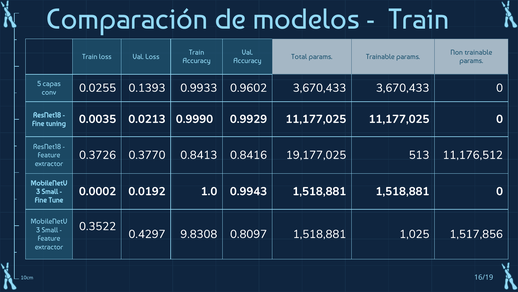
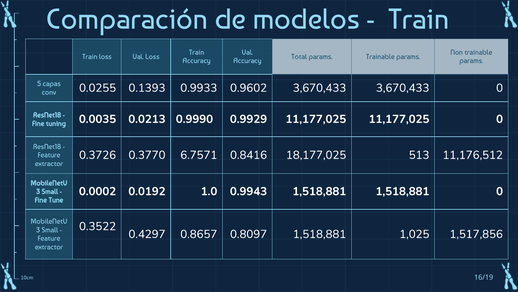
0.8413: 0.8413 -> 6.7571
19,177,025: 19,177,025 -> 18,177,025
9.8308: 9.8308 -> 0.8657
